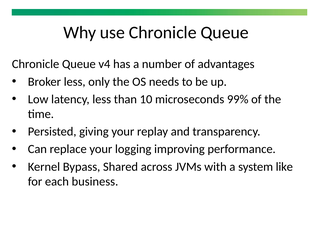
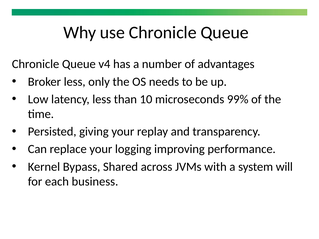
like: like -> will
